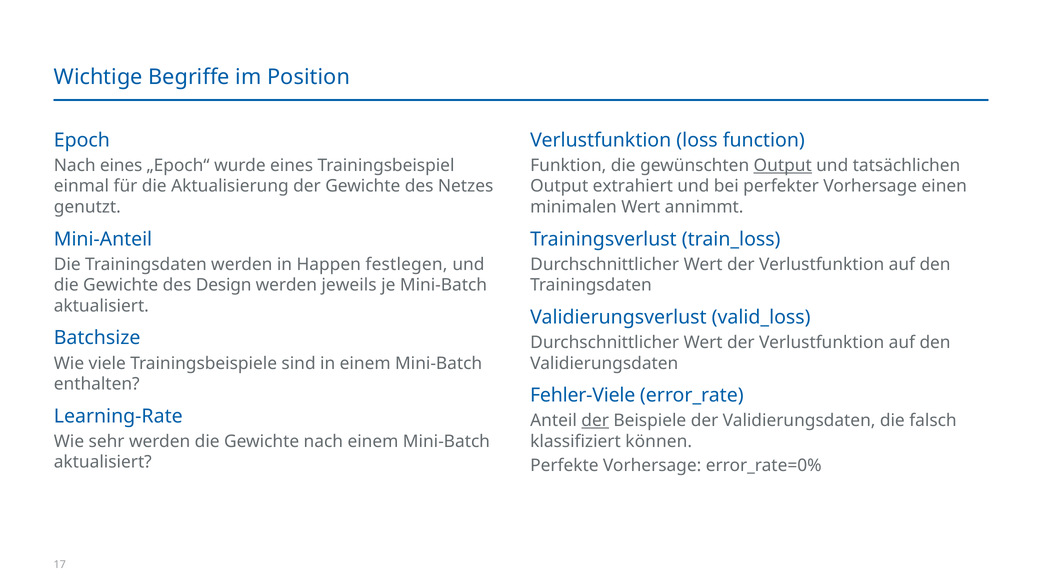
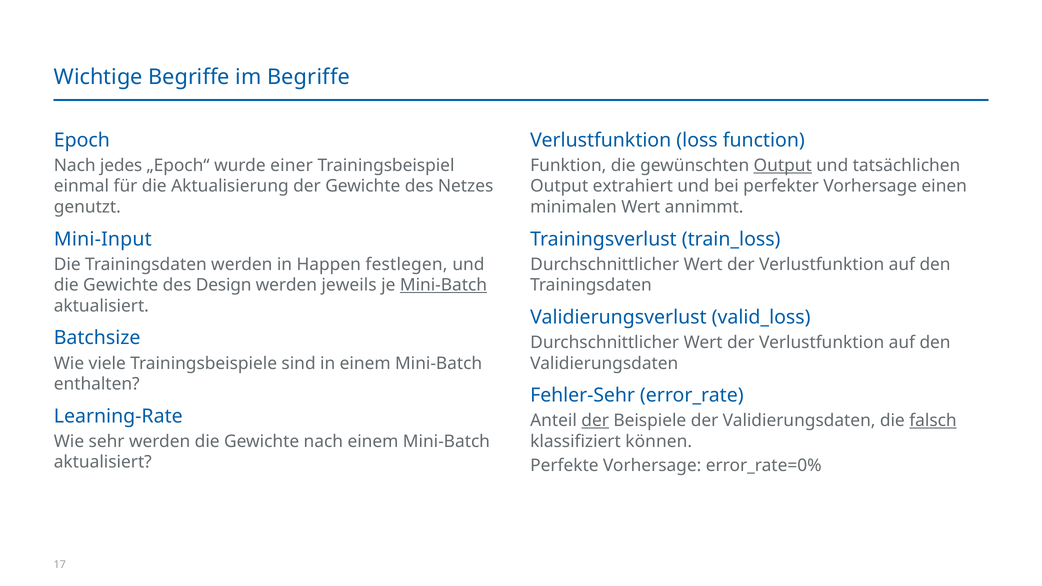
im Position: Position -> Begriffe
Nach eines: eines -> jedes
wurde eines: eines -> einer
Mini-Anteil: Mini-Anteil -> Mini-Input
Mini-Batch at (443, 285) underline: none -> present
Fehler-Viele: Fehler-Viele -> Fehler-Sehr
falsch underline: none -> present
